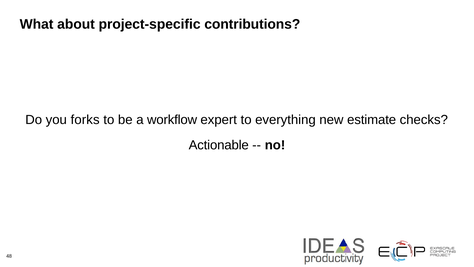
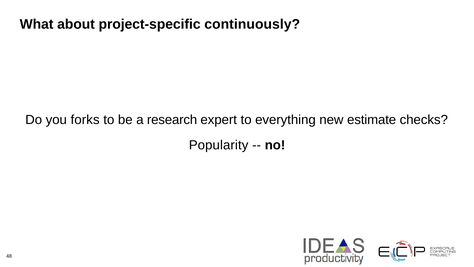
contributions: contributions -> continuously
workflow: workflow -> research
Actionable: Actionable -> Popularity
